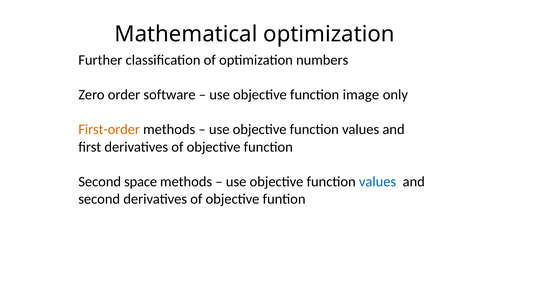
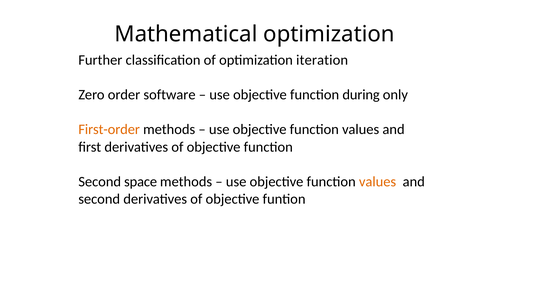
numbers: numbers -> iteration
image: image -> during
values at (378, 182) colour: blue -> orange
